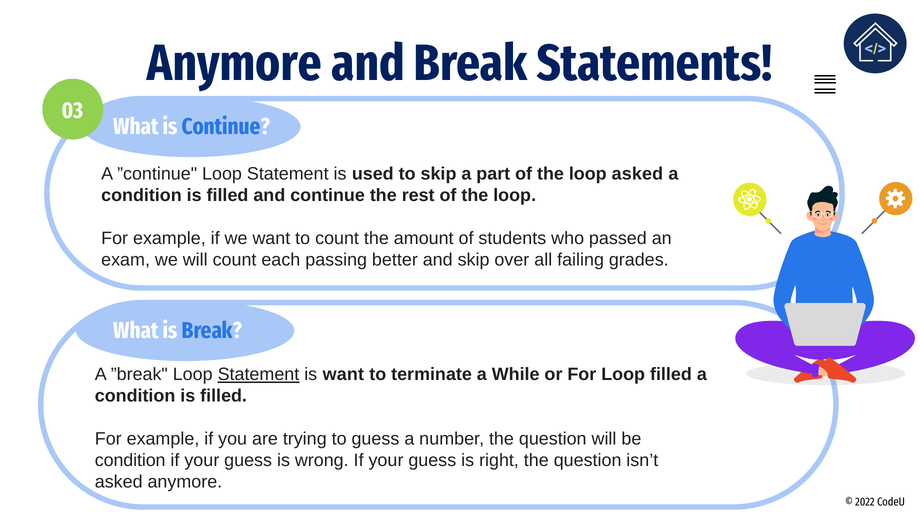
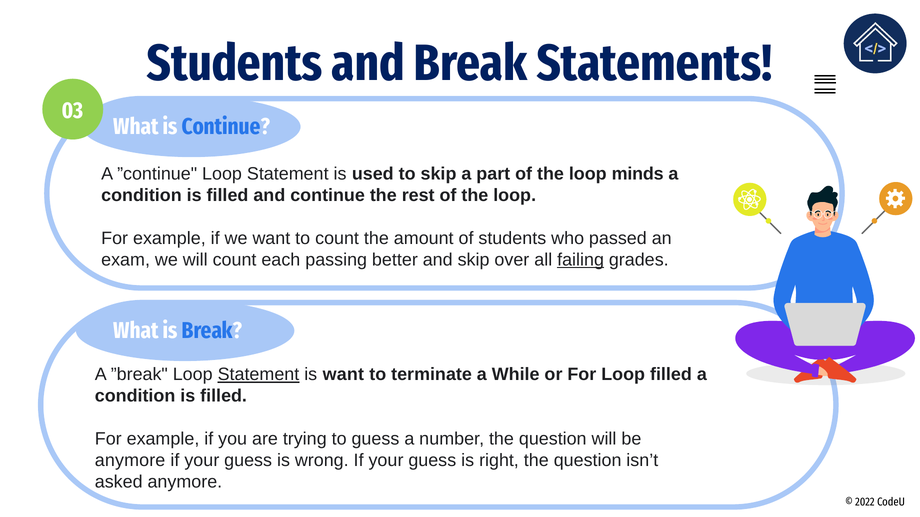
Anymore at (234, 64): Anymore -> Students
loop asked: asked -> minds
failing underline: none -> present
condition at (130, 461): condition -> anymore
